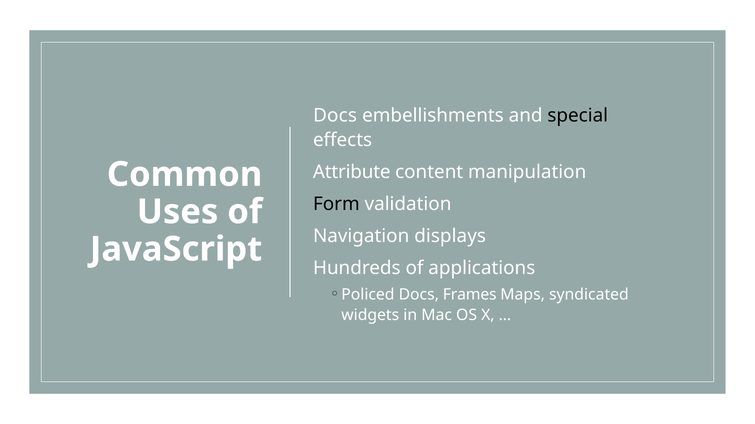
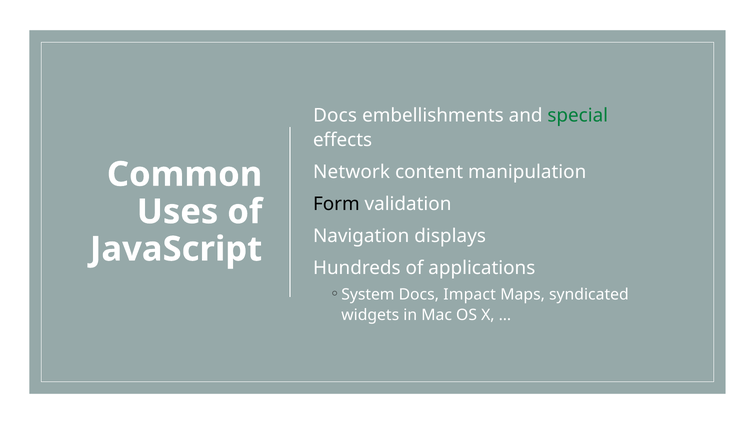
special colour: black -> green
Attribute: Attribute -> Network
Policed: Policed -> System
Frames: Frames -> Impact
